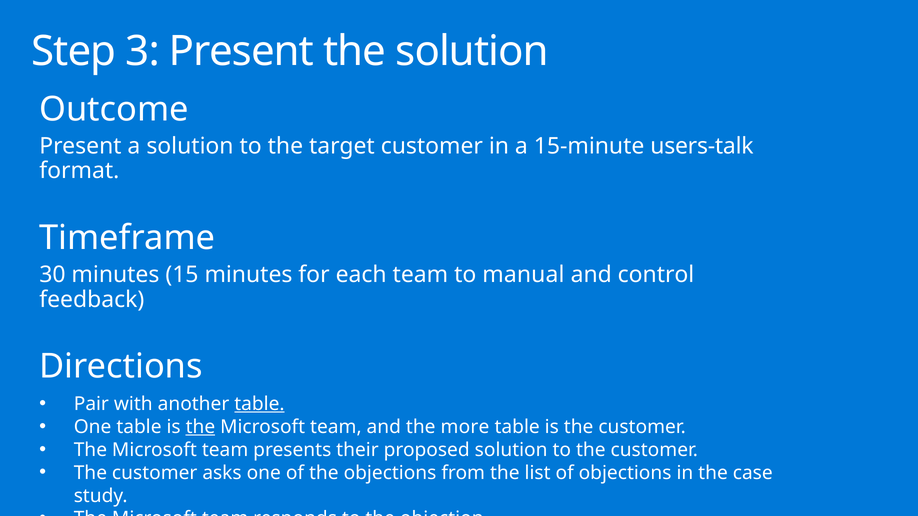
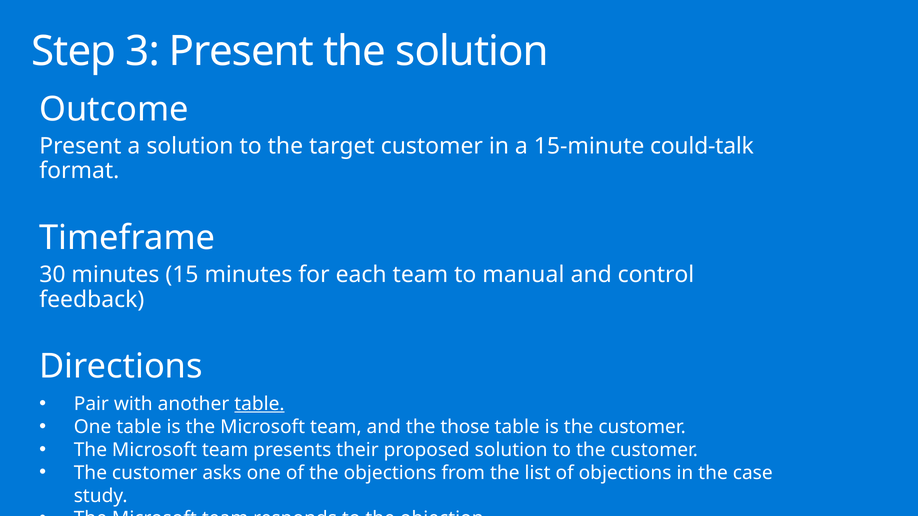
users-talk: users-talk -> could-talk
the at (200, 427) underline: present -> none
more: more -> those
